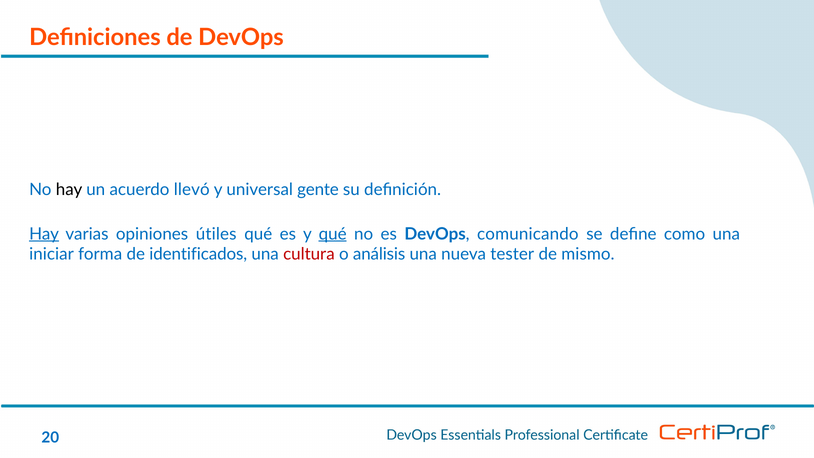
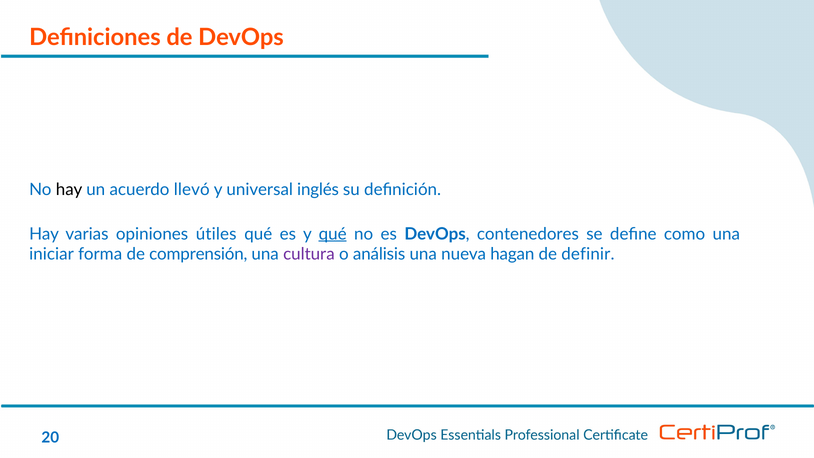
gente: gente -> inglés
Hay at (44, 234) underline: present -> none
comunicando: comunicando -> contenedores
identificados: identificados -> comprensión
cultura colour: red -> purple
tester: tester -> hagan
mismo: mismo -> definir
